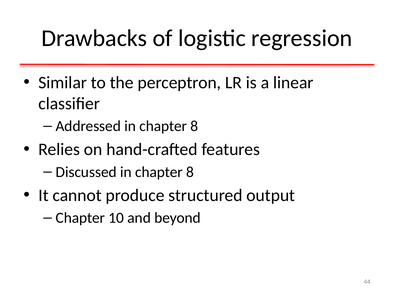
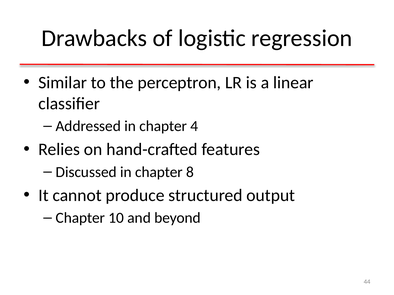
Addressed in chapter 8: 8 -> 4
